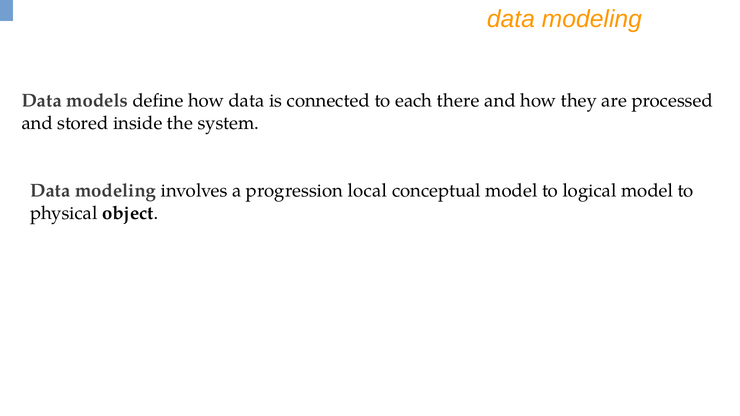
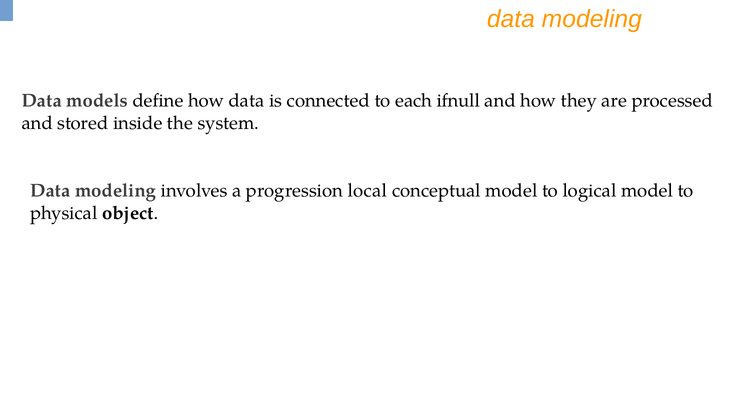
there: there -> ifnull
